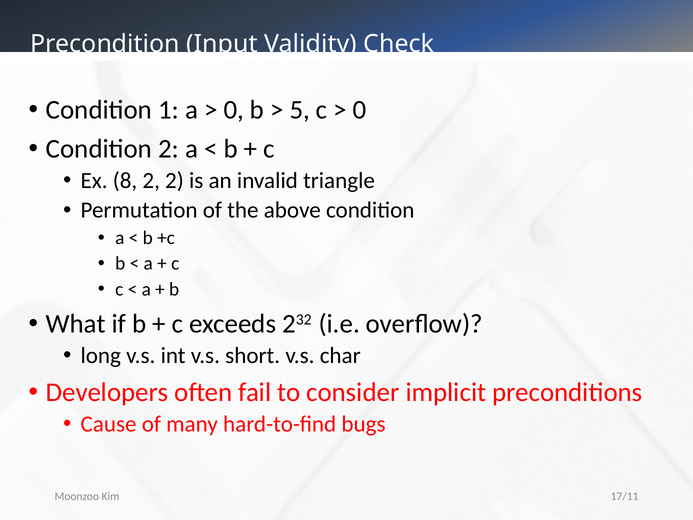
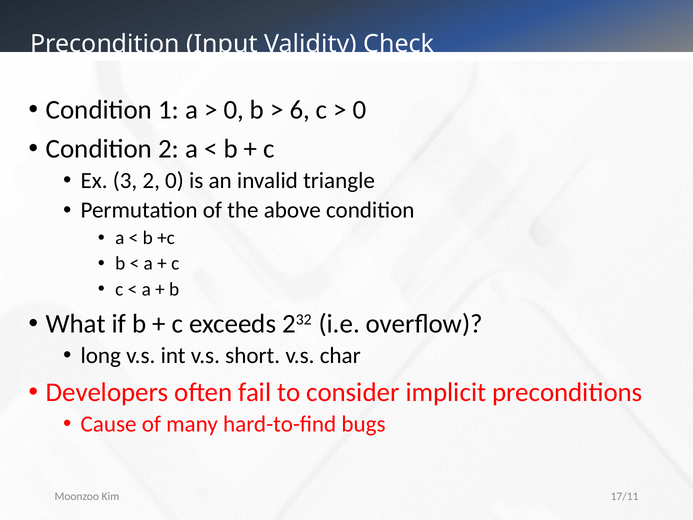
5: 5 -> 6
8: 8 -> 3
2 2: 2 -> 0
